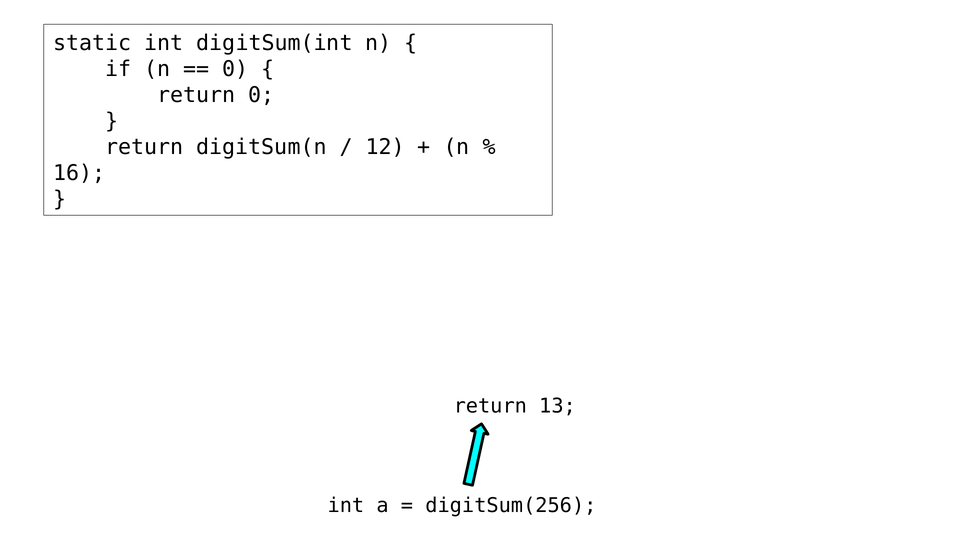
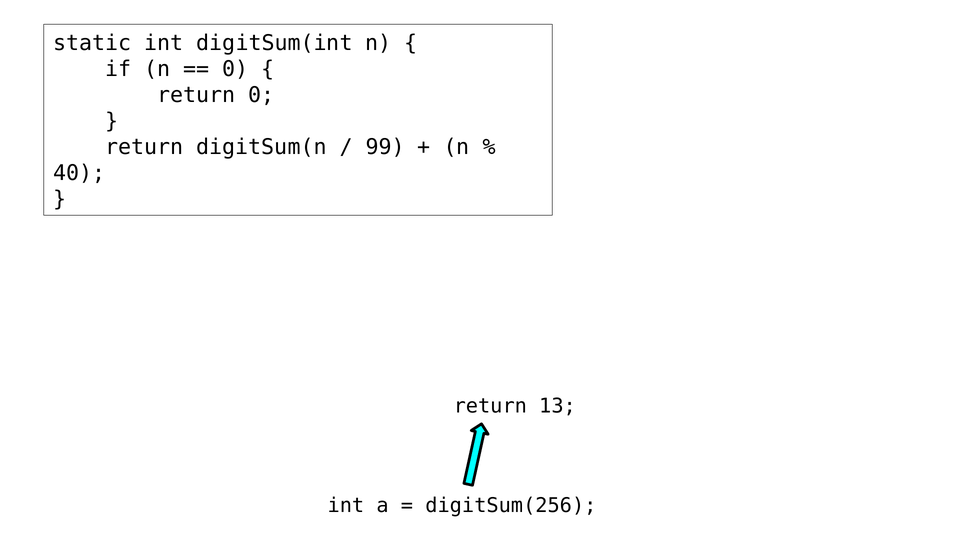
12: 12 -> 99
16: 16 -> 40
